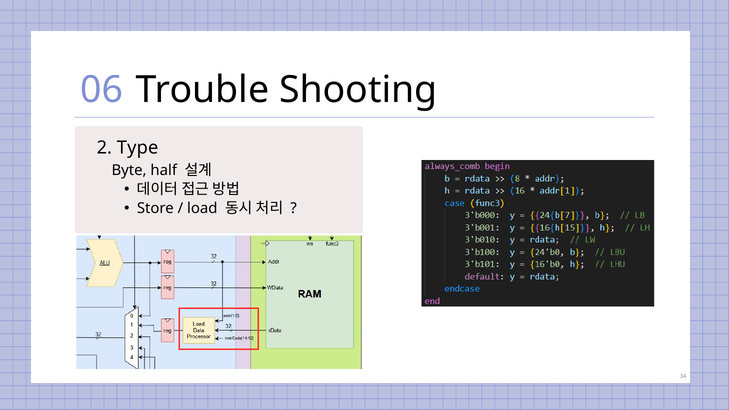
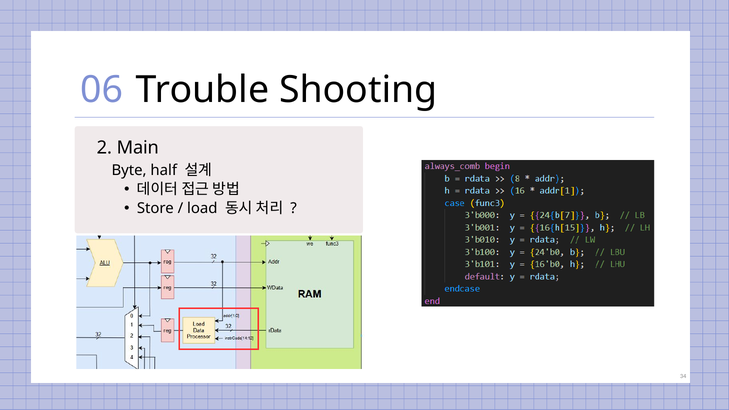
Type: Type -> Main
